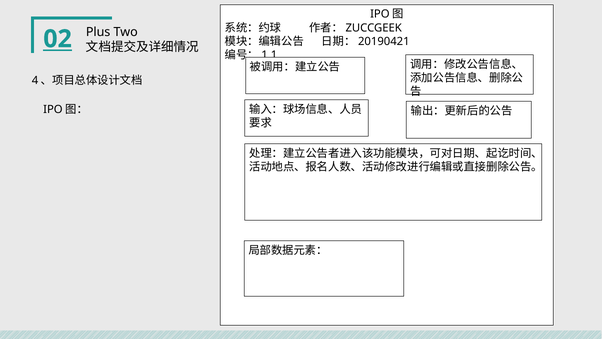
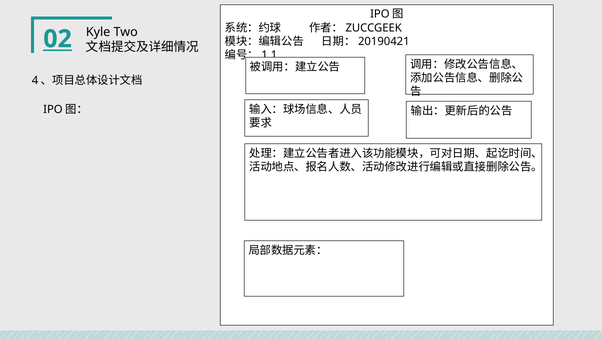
Plus: Plus -> Kyle
